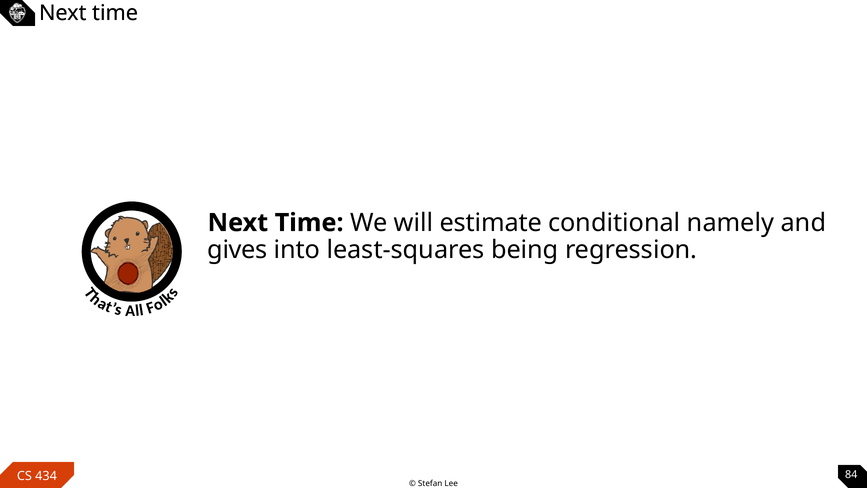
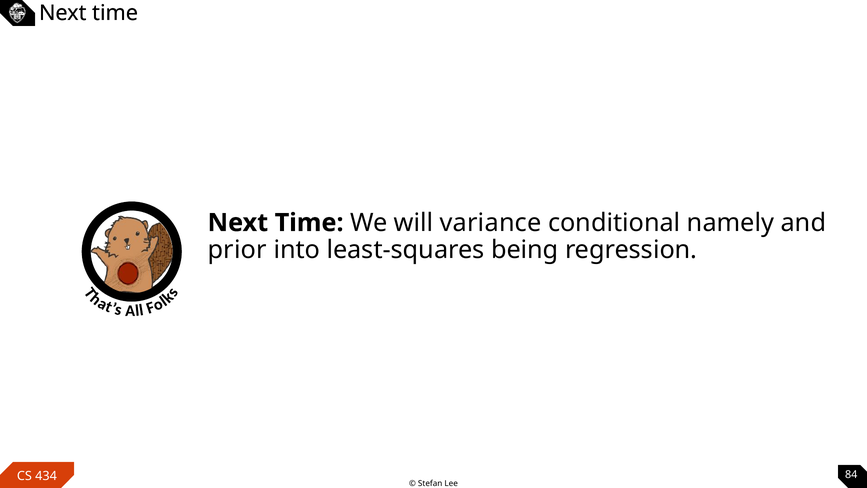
estimate: estimate -> variance
gives: gives -> prior
